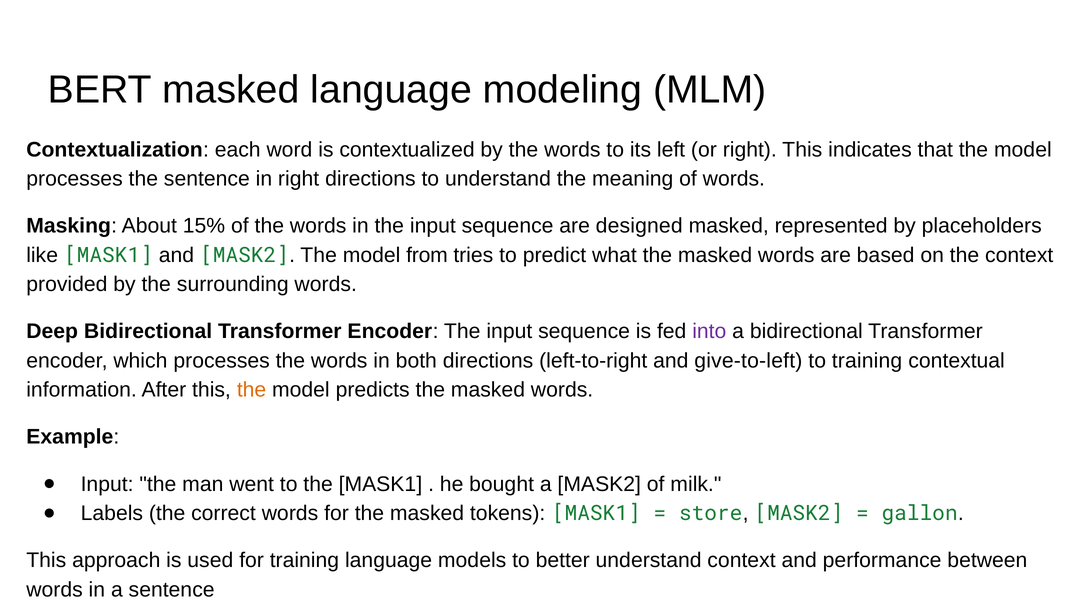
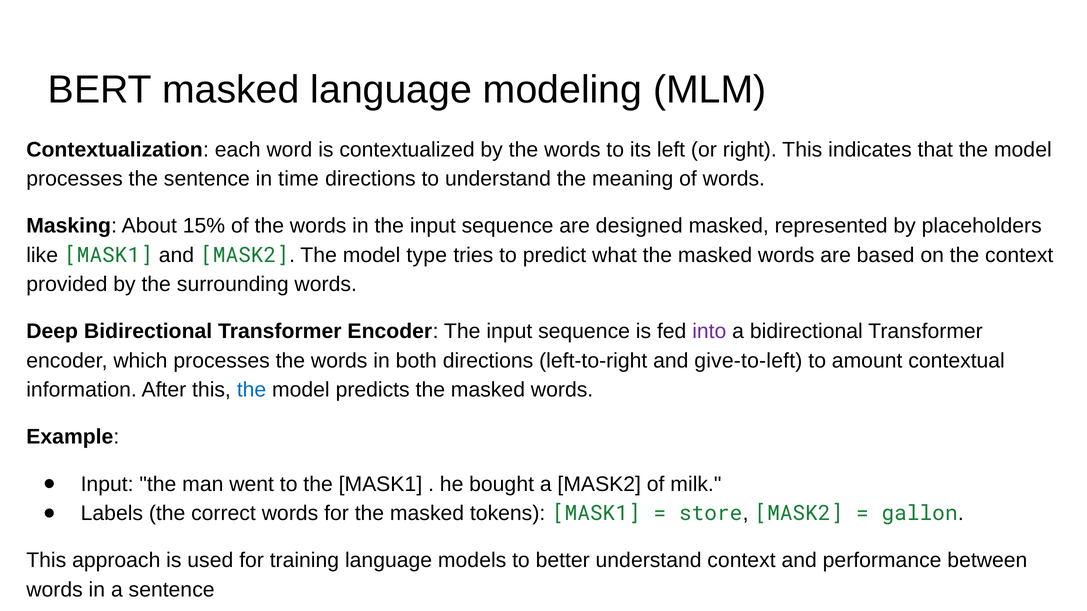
in right: right -> time
from: from -> type
to training: training -> amount
the at (252, 390) colour: orange -> blue
